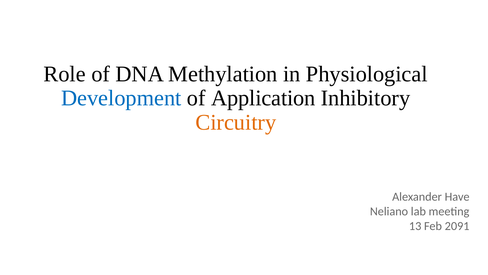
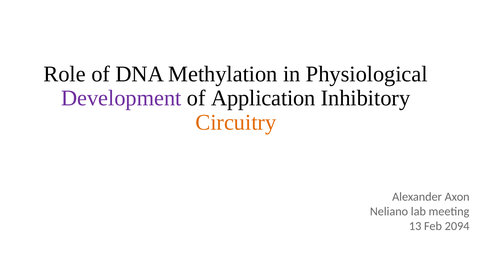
Development colour: blue -> purple
Have: Have -> Axon
2091: 2091 -> 2094
